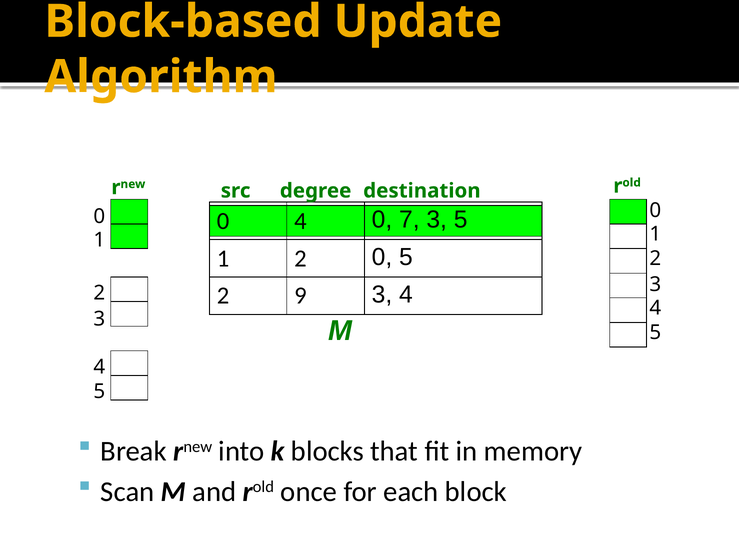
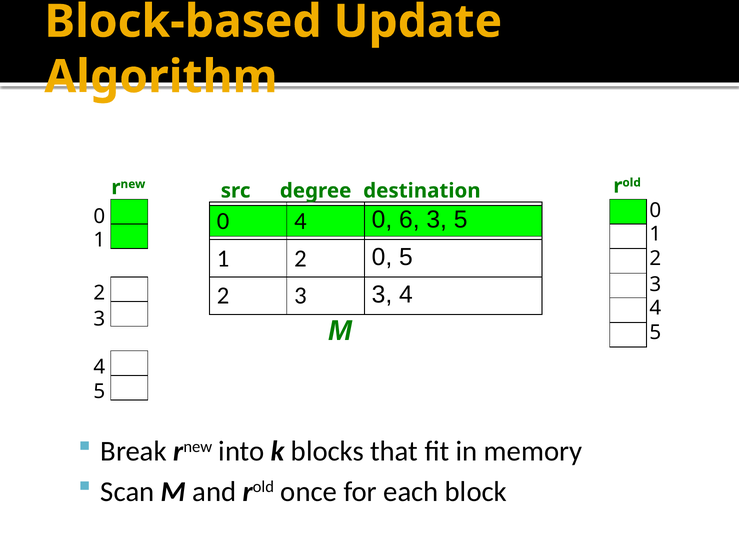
7: 7 -> 6
9 at (300, 296): 9 -> 3
